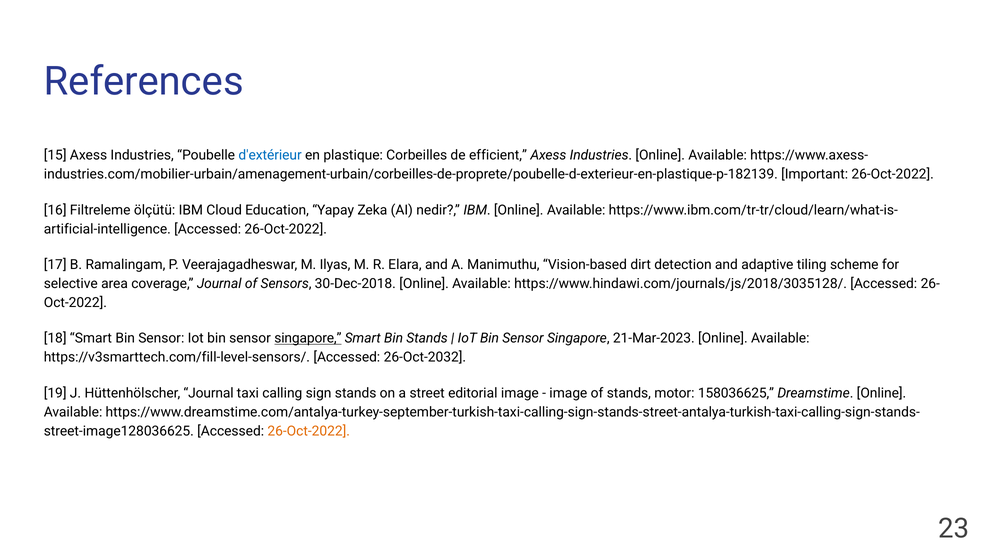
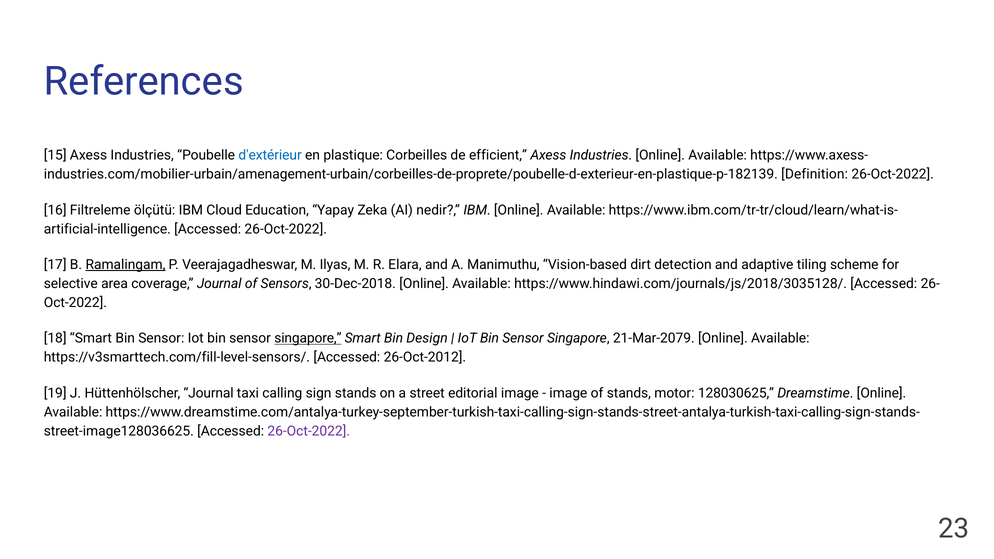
Important: Important -> Definition
Ramalingam underline: none -> present
Bin Stands: Stands -> Design
21-Mar-2023: 21-Mar-2023 -> 21-Mar-2079
26-Oct-2032: 26-Oct-2032 -> 26-Oct-2012
158036625: 158036625 -> 128030625
26-Oct-2022 at (309, 431) colour: orange -> purple
